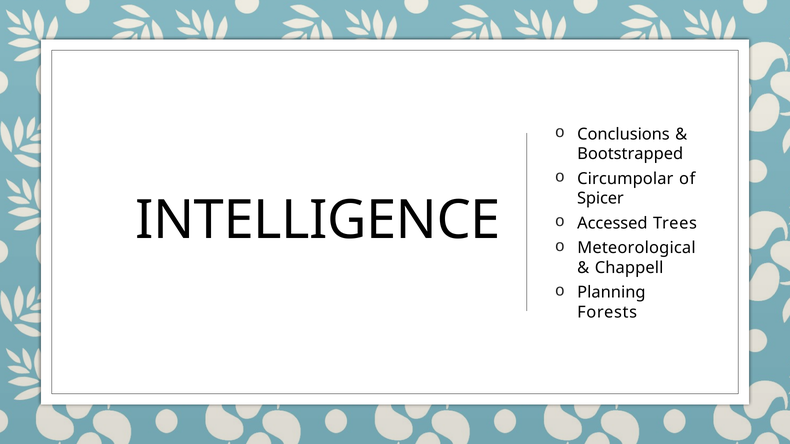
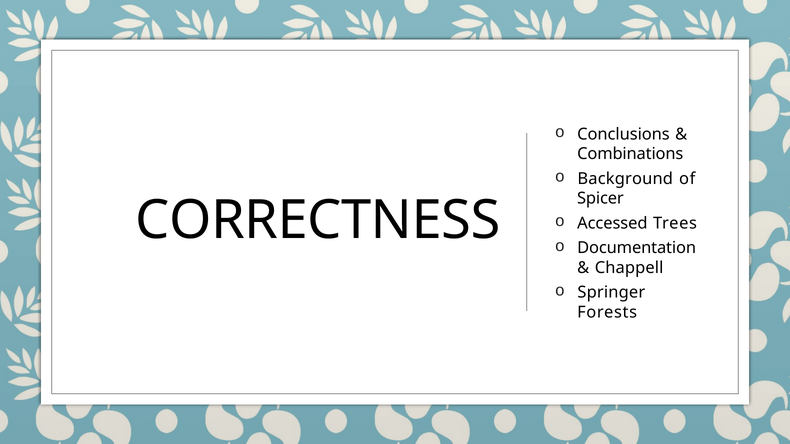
Bootstrapped: Bootstrapped -> Combinations
Circumpolar: Circumpolar -> Background
INTELLIGENCE: INTELLIGENCE -> CORRECTNESS
Meteorological: Meteorological -> Documentation
Planning: Planning -> Springer
